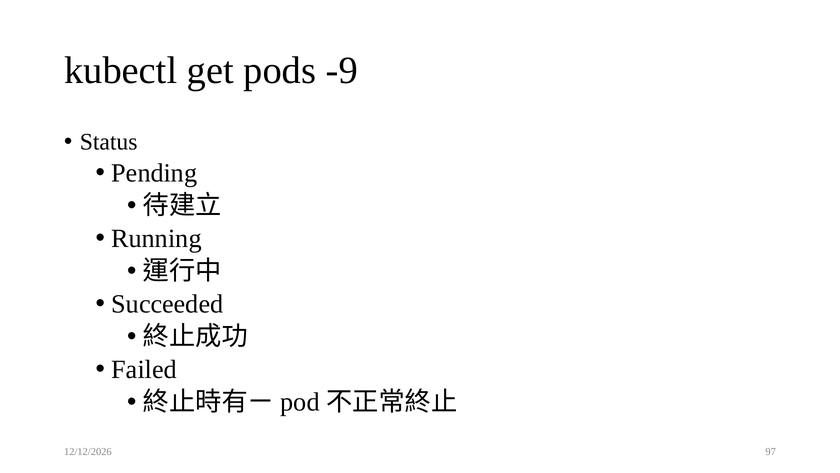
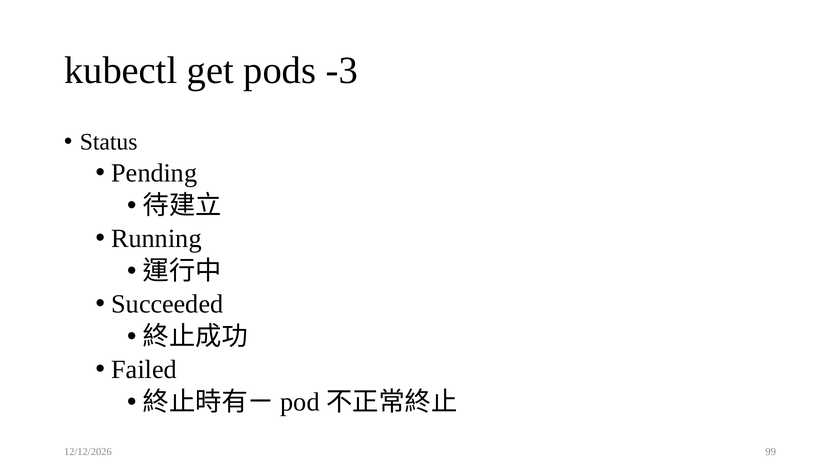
-9: -9 -> -3
97: 97 -> 99
